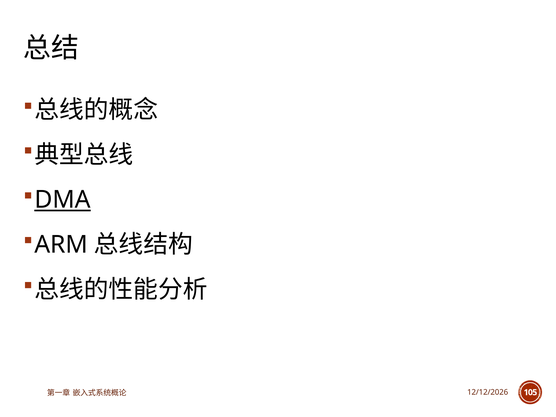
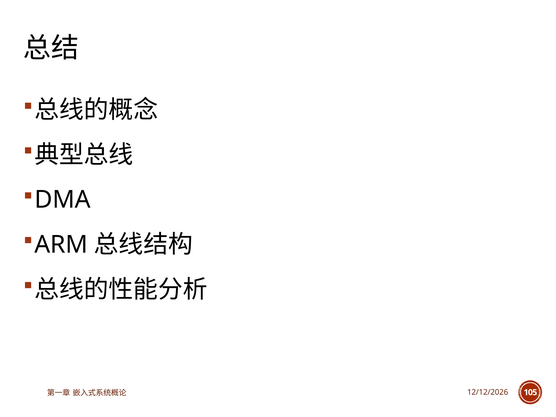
DMA underline: present -> none
